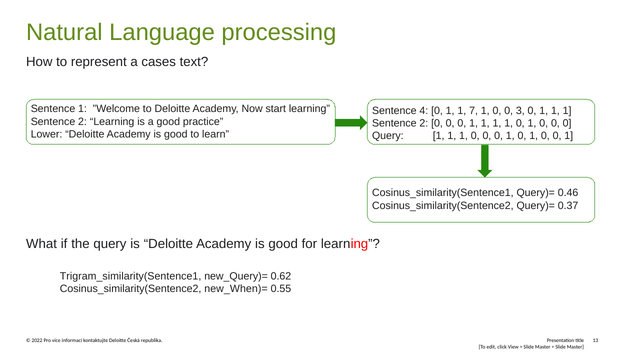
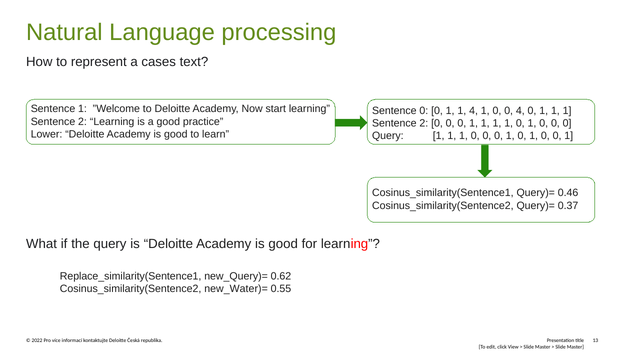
Sentence 4: 4 -> 0
1 7: 7 -> 4
0 3: 3 -> 4
Trigram_similarity(Sentence1: Trigram_similarity(Sentence1 -> Replace_similarity(Sentence1
new_When)=: new_When)= -> new_Water)=
